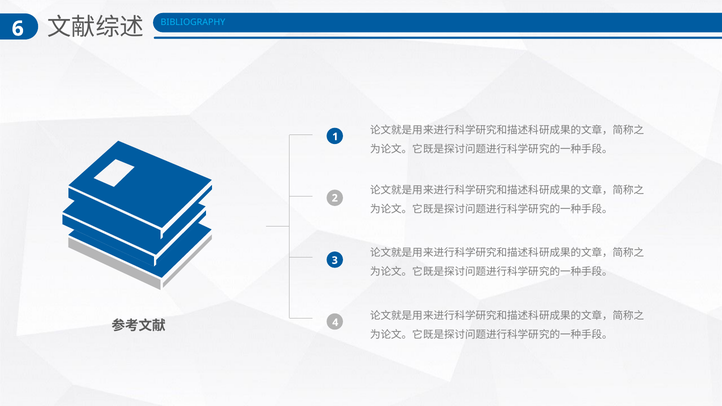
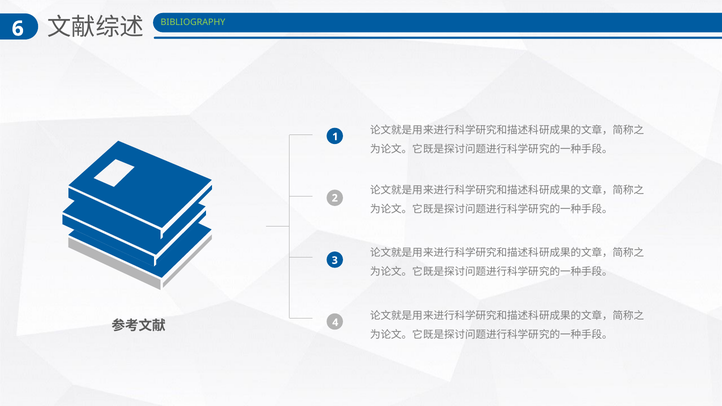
BIBLIOGRAPHY colour: light blue -> light green
